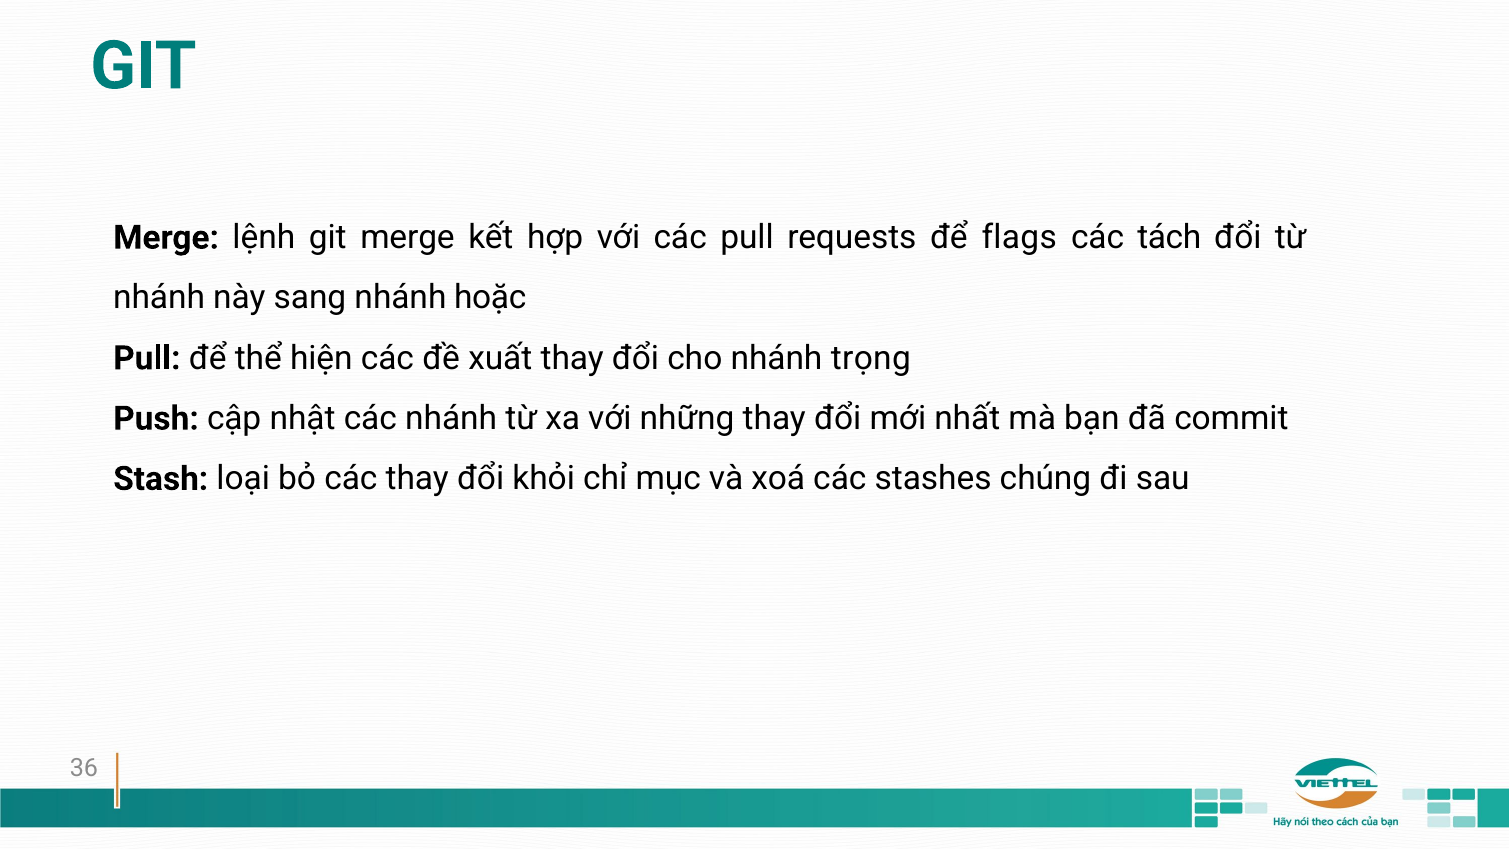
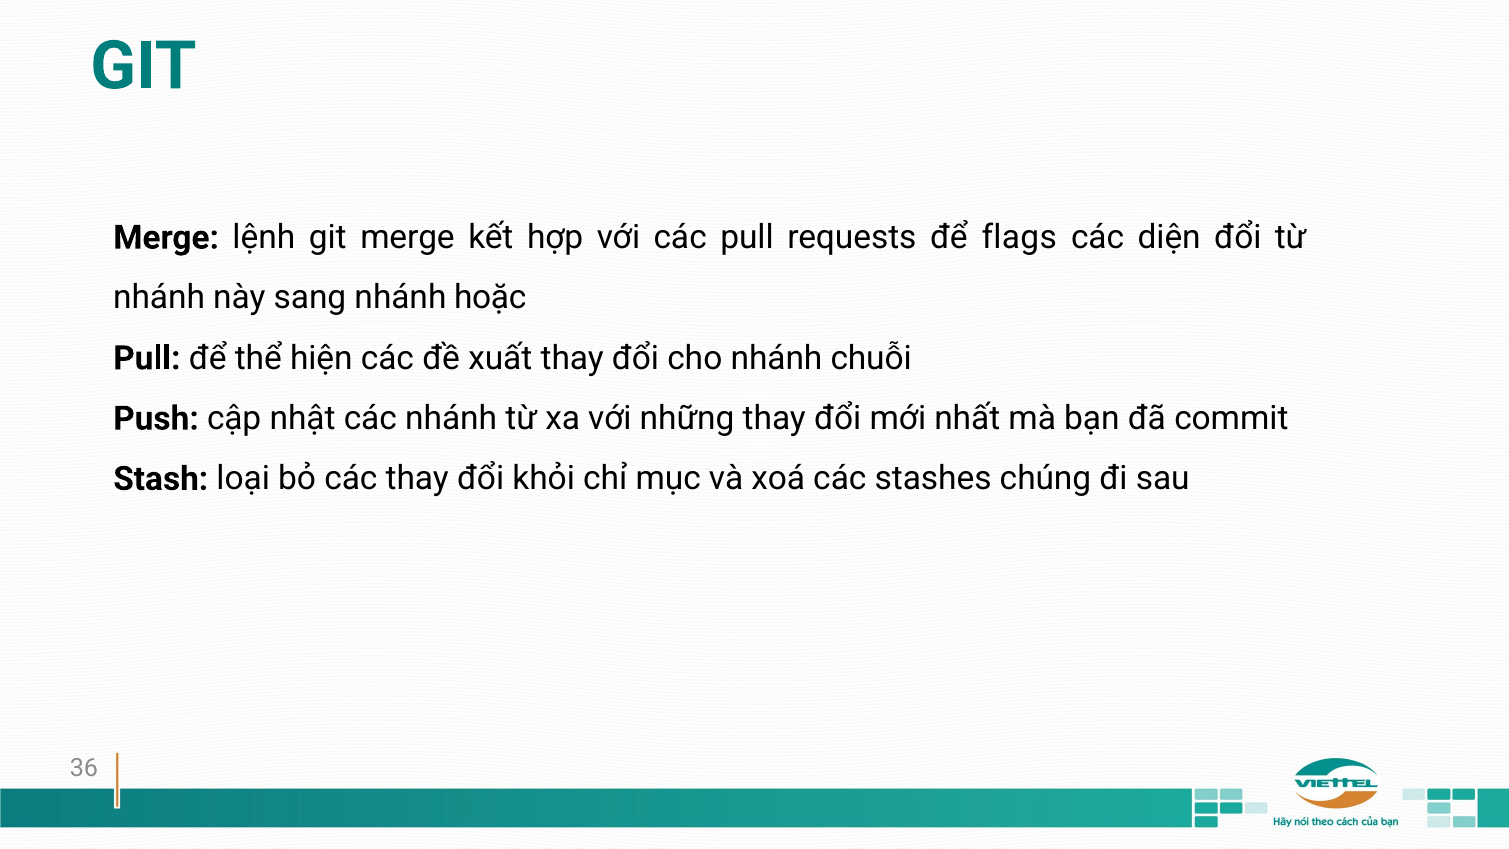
tách: tách -> diện
trọng: trọng -> chuỗi
